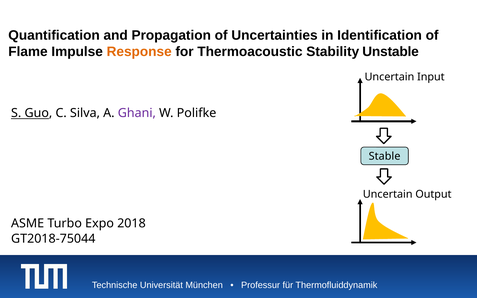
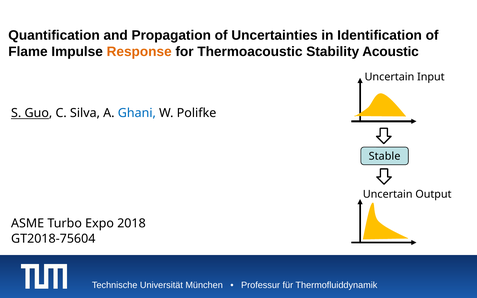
Unstable: Unstable -> Acoustic
Ghani colour: purple -> blue
GT2018-75044: GT2018-75044 -> GT2018-75604
